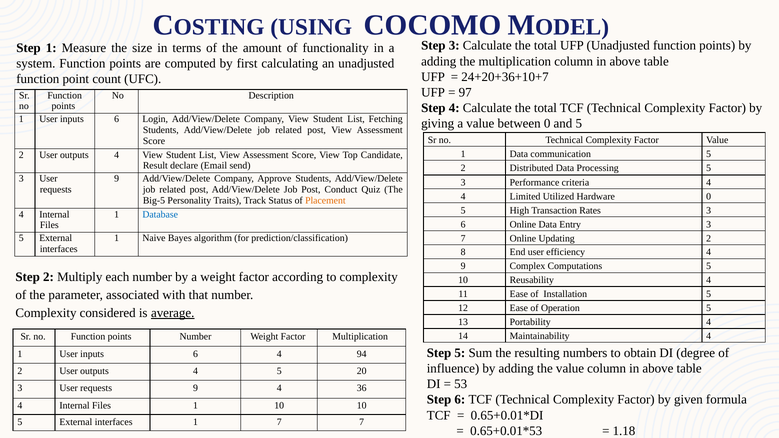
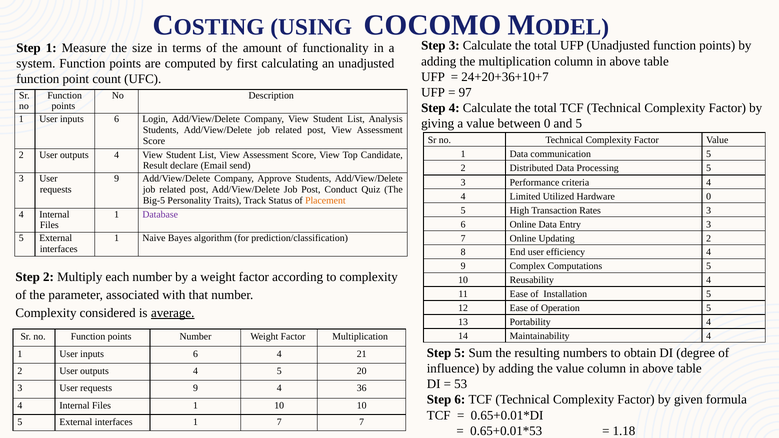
Fetching: Fetching -> Analysis
Database colour: blue -> purple
94: 94 -> 21
